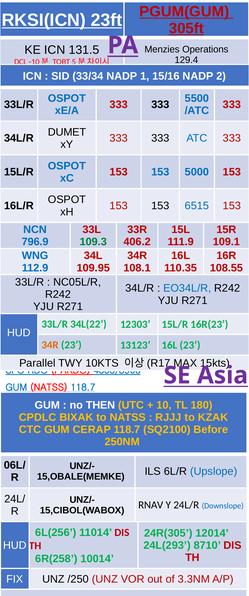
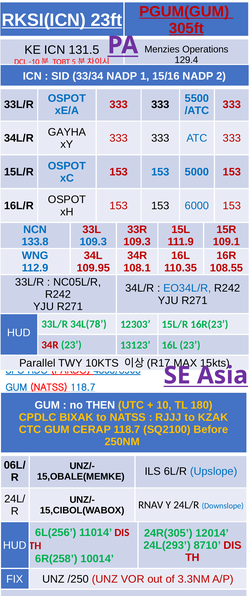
DUMET: DUMET -> GAYHA
6515: 6515 -> 6000
796.9: 796.9 -> 133.8
109.3 at (93, 242) colour: green -> blue
406.2 at (137, 242): 406.2 -> 109.3
34L(22: 34L(22 -> 34L(78
34R at (50, 345) colour: orange -> red
